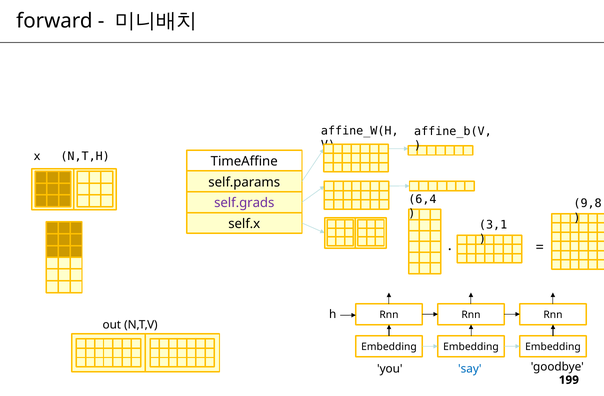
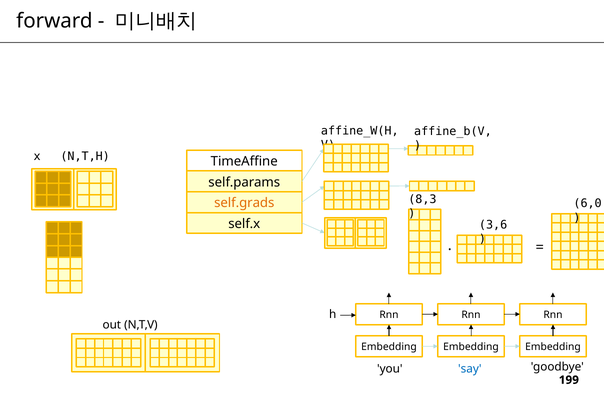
6,4: 6,4 -> 8,3
9,8: 9,8 -> 6,0
self.grads colour: purple -> orange
3,1: 3,1 -> 3,6
